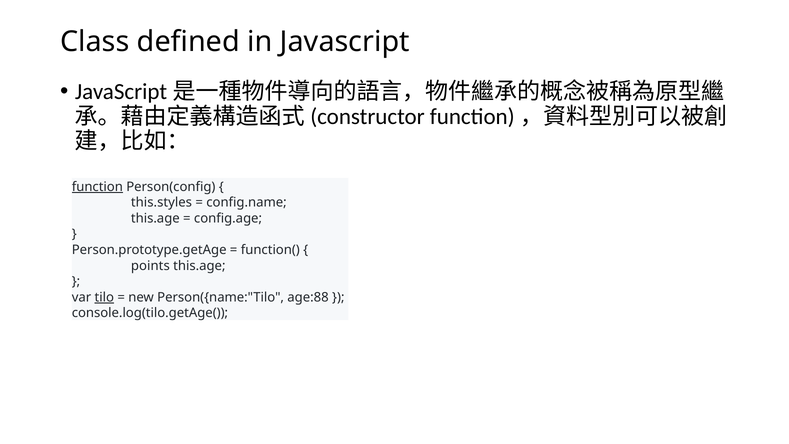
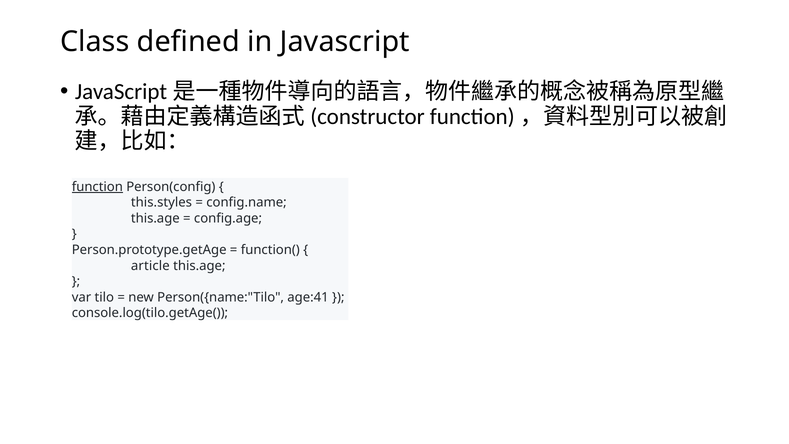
points: points -> article
tilo underline: present -> none
age:88: age:88 -> age:41
